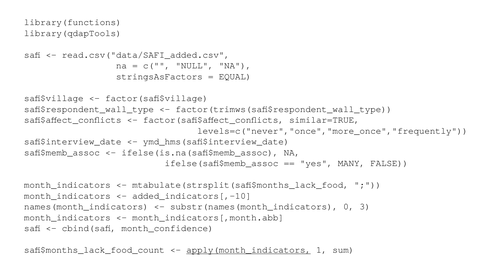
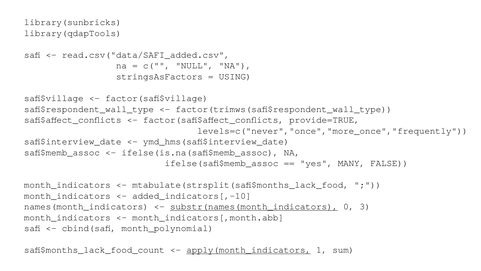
library(functions: library(functions -> library(sunbricks
EQUAL: EQUAL -> USING
similar=TRUE: similar=TRUE -> provide=TRUE
substr(names(month_indicators underline: none -> present
month_confidence: month_confidence -> month_polynomial
